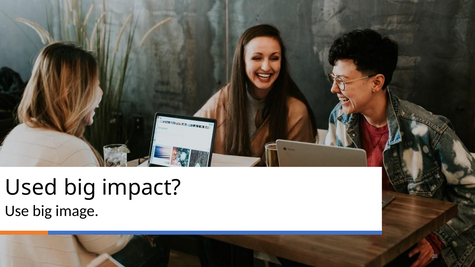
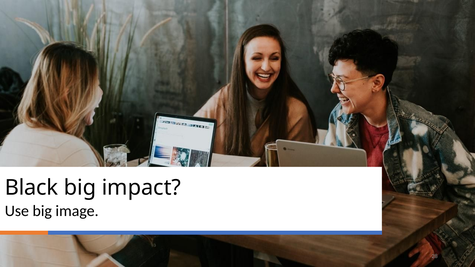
Used: Used -> Black
